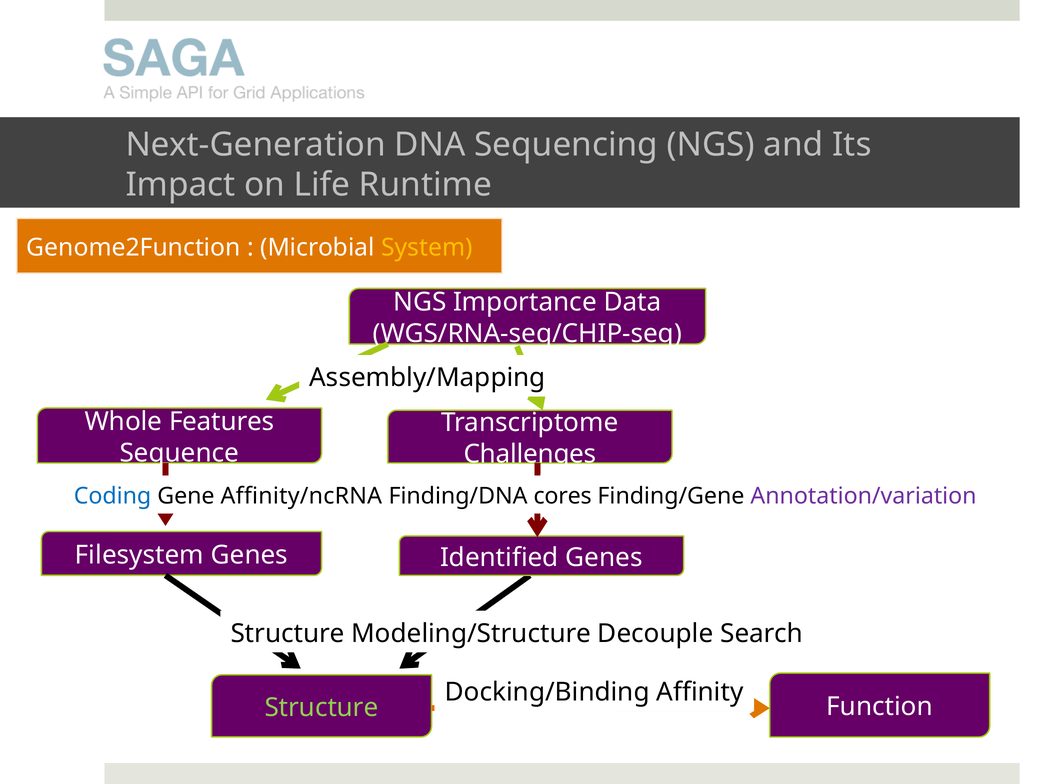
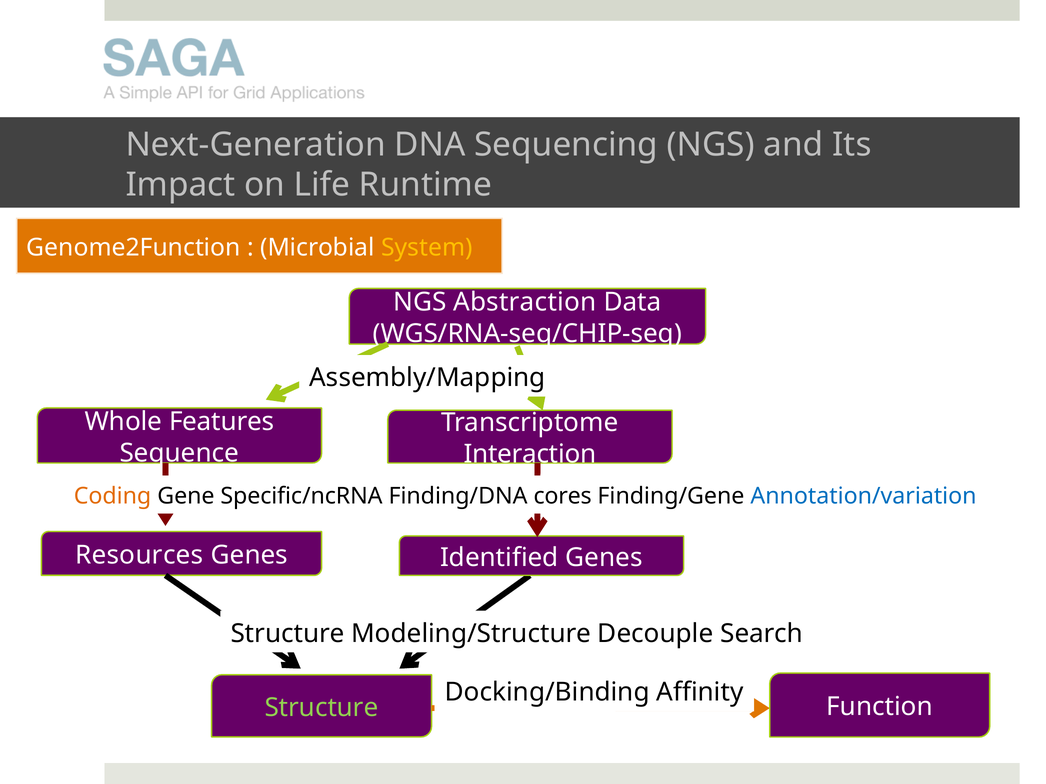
Importance: Importance -> Abstraction
Challenges: Challenges -> Interaction
Coding colour: blue -> orange
Affinity/ncRNA: Affinity/ncRNA -> Specific/ncRNA
Annotation/variation colour: purple -> blue
Filesystem: Filesystem -> Resources
